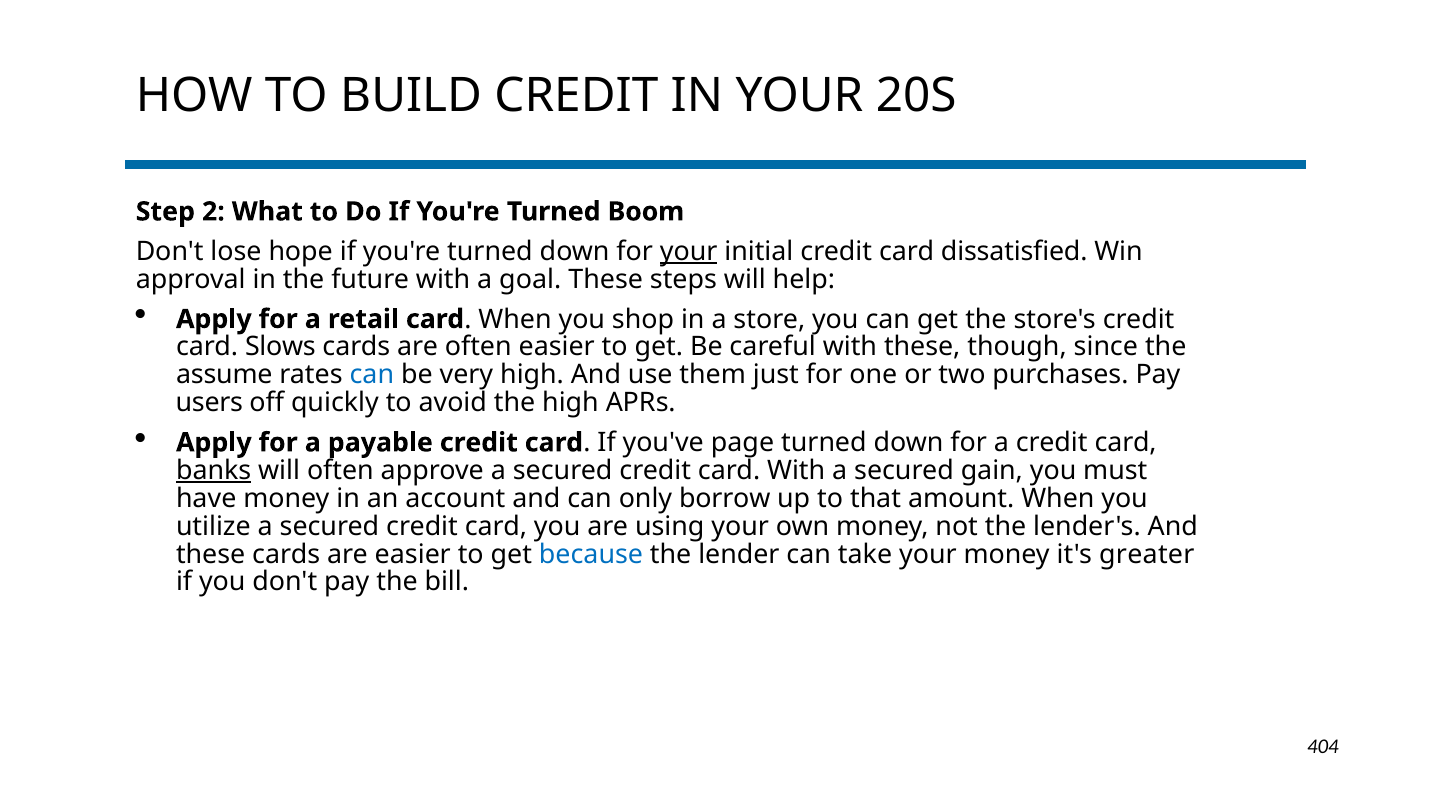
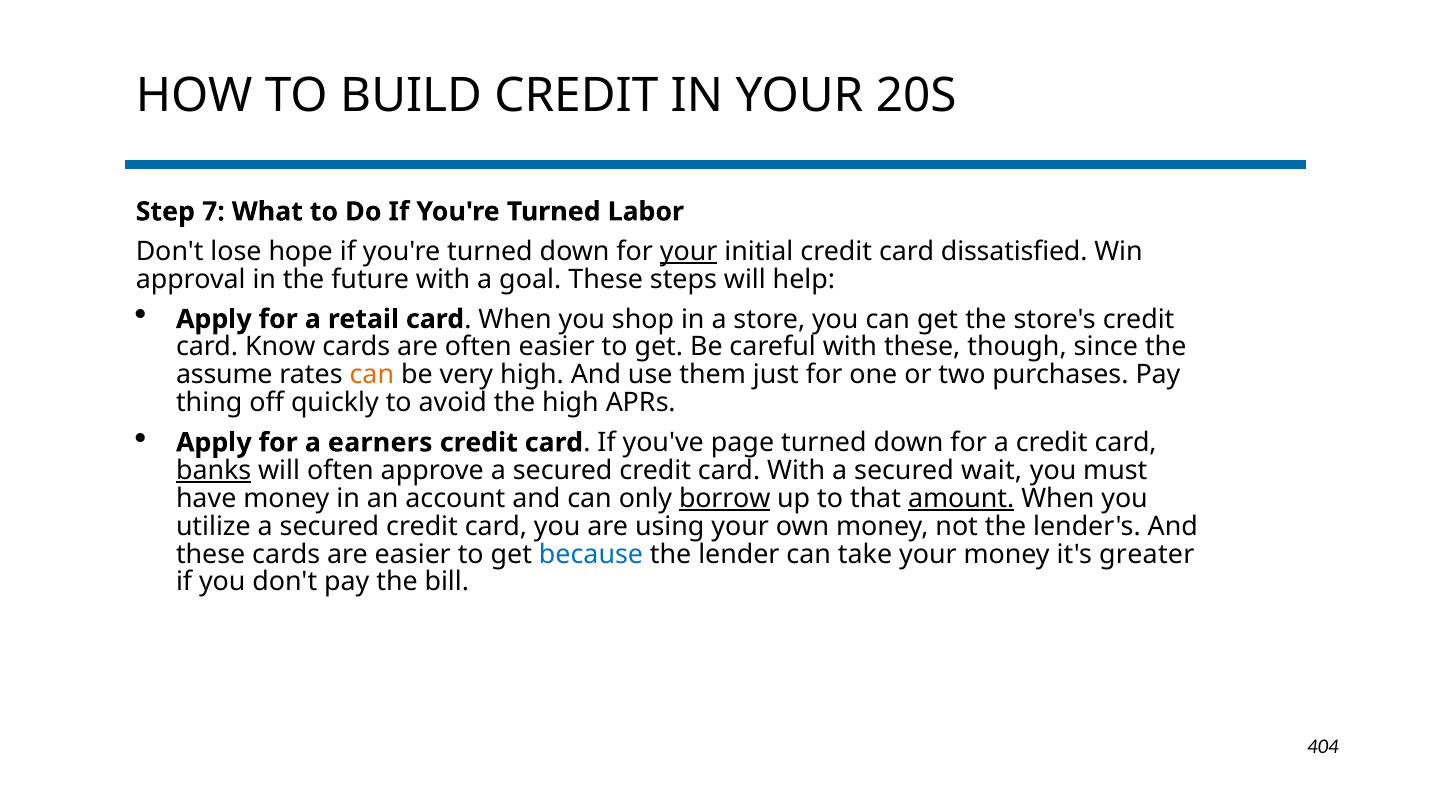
2: 2 -> 7
Boom: Boom -> Labor
Slows: Slows -> Know
can at (372, 375) colour: blue -> orange
users: users -> thing
payable: payable -> earners
gain: gain -> wait
borrow underline: none -> present
amount underline: none -> present
